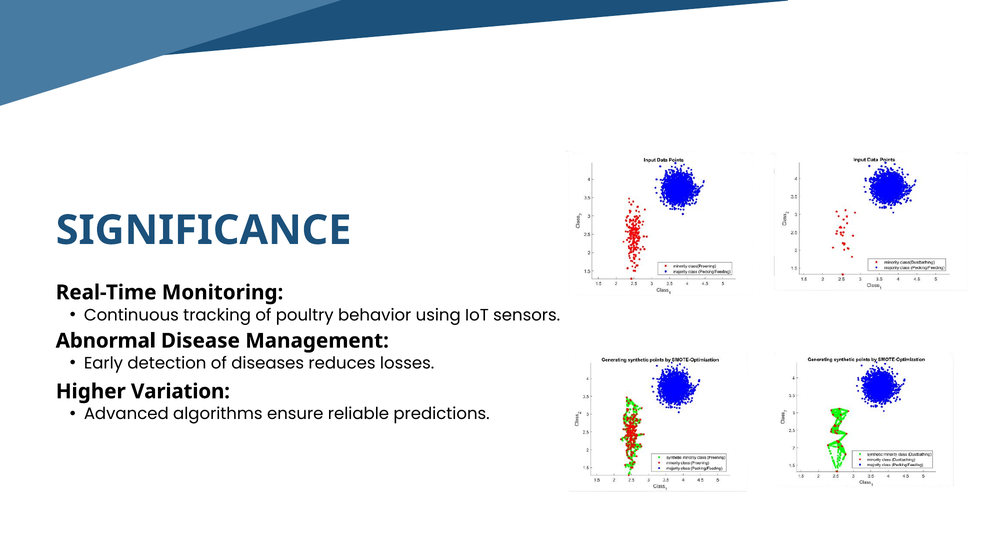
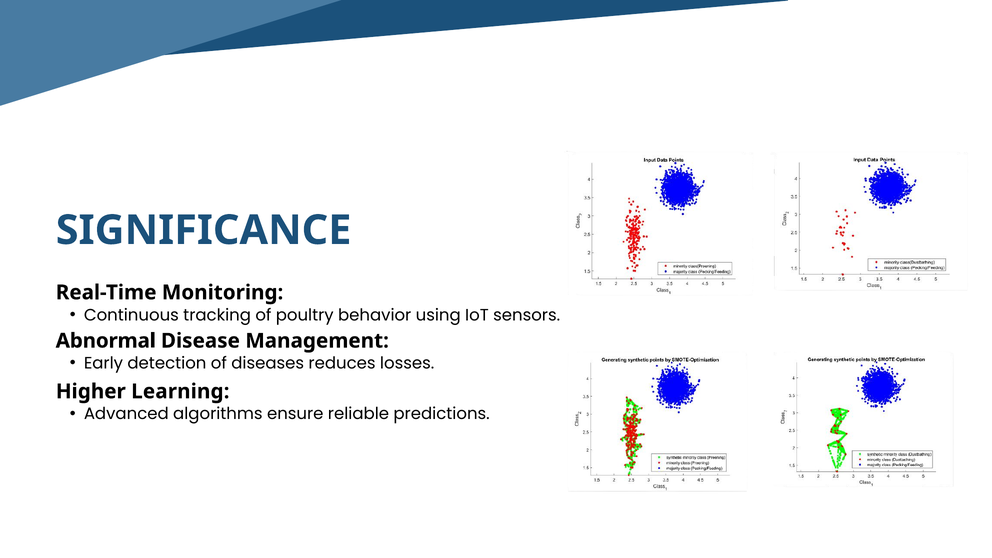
Variation: Variation -> Learning
